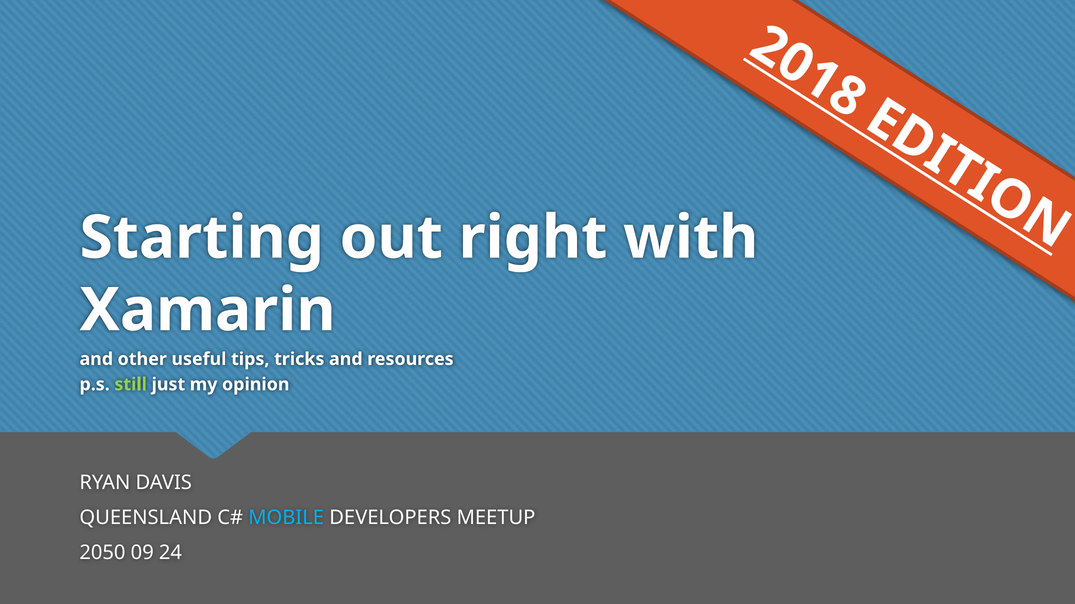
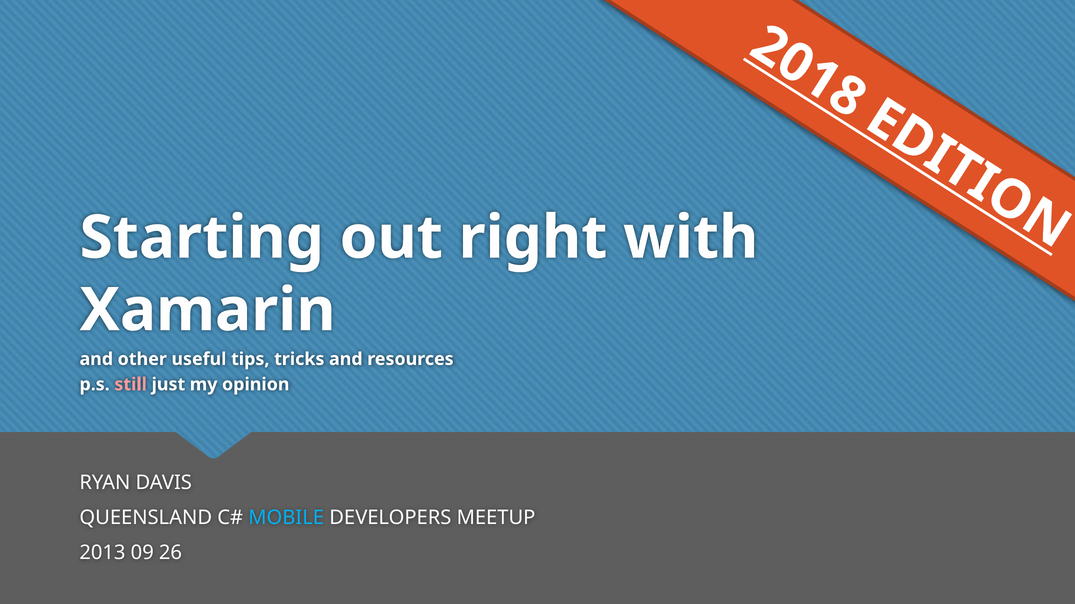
still colour: light green -> pink
2050: 2050 -> 2013
24: 24 -> 26
